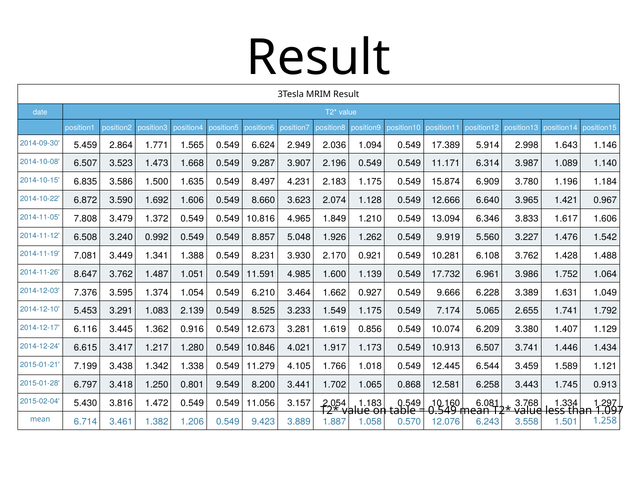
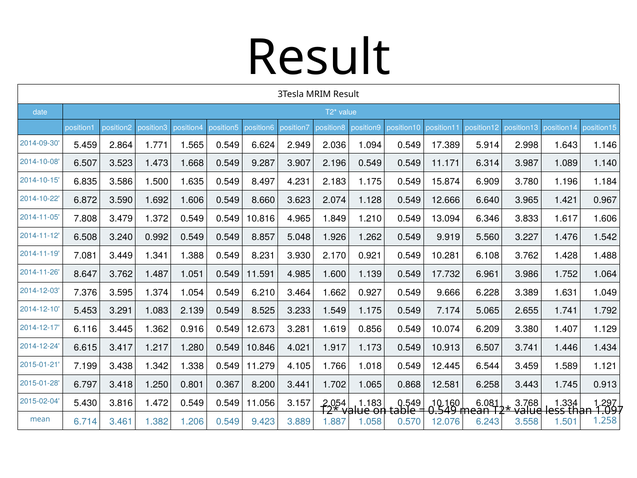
9.549: 9.549 -> 0.367
